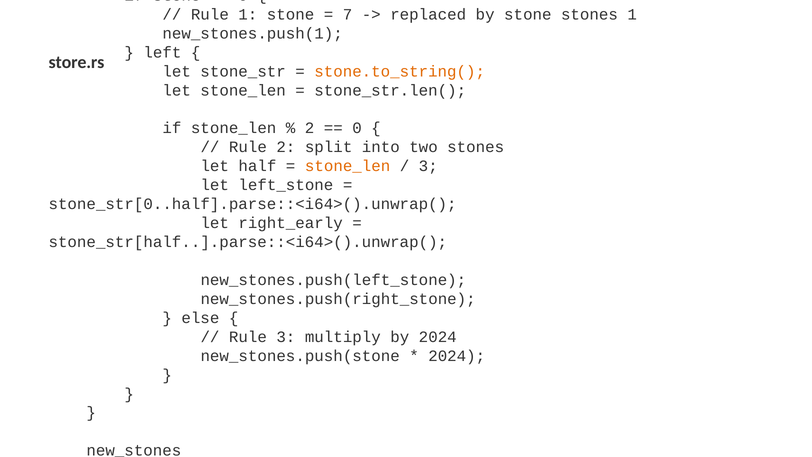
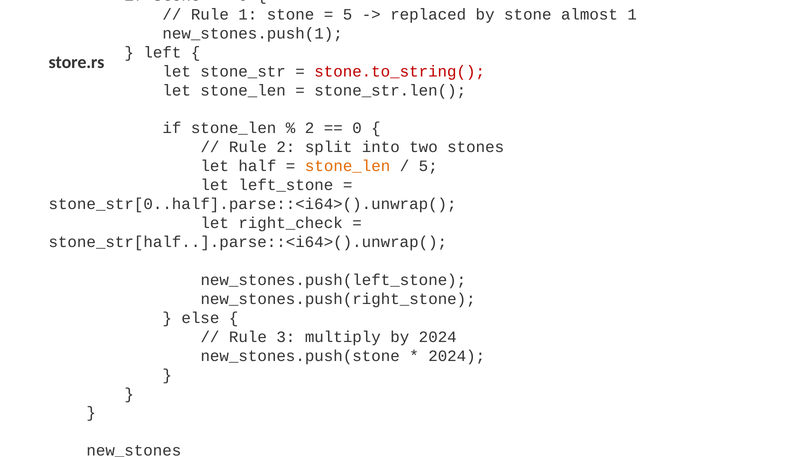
7 at (348, 14): 7 -> 5
stone stones: stones -> almost
stone.to_string( colour: orange -> red
3 at (428, 166): 3 -> 5
right_early: right_early -> right_check
